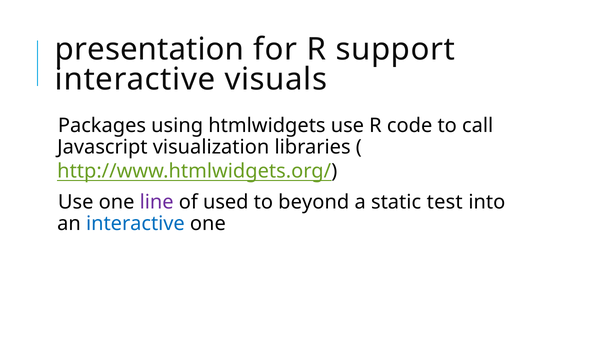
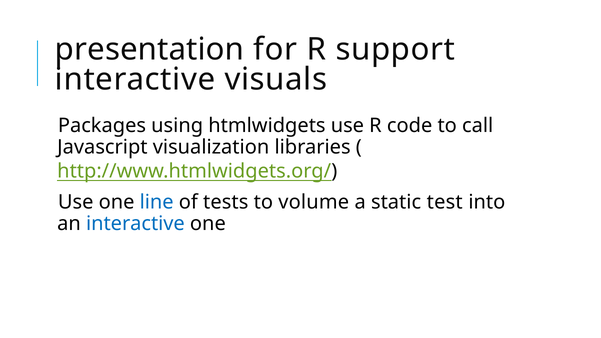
line colour: purple -> blue
used: used -> tests
beyond: beyond -> volume
